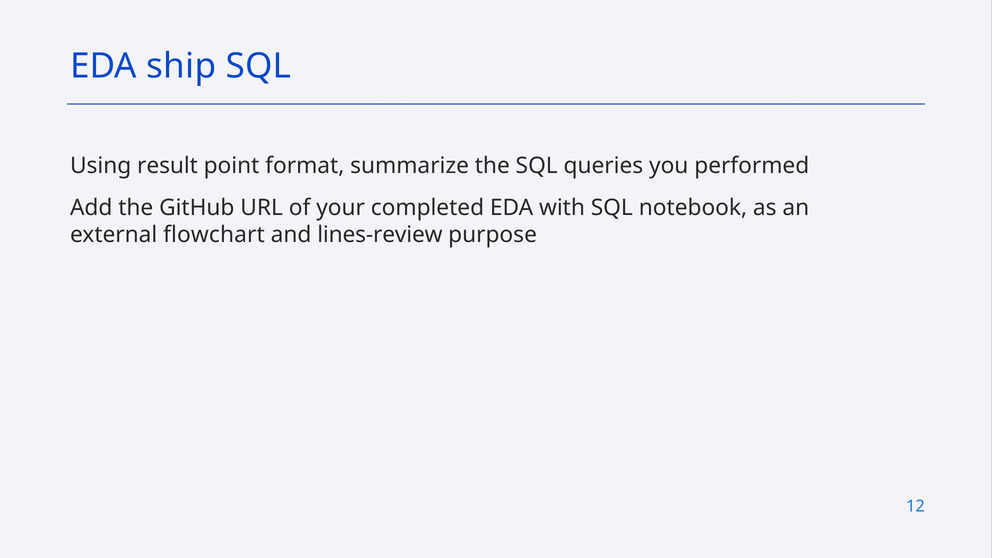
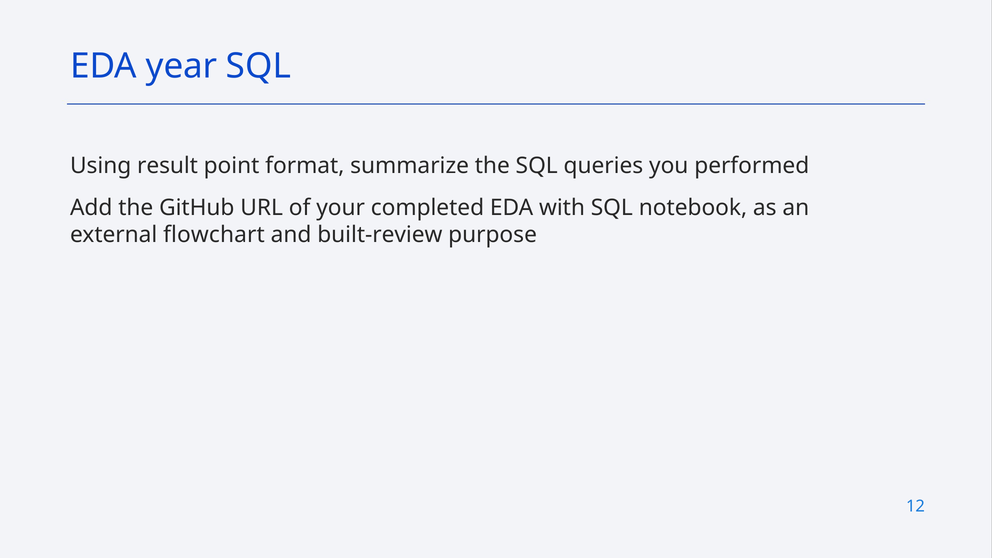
ship: ship -> year
lines-review: lines-review -> built-review
